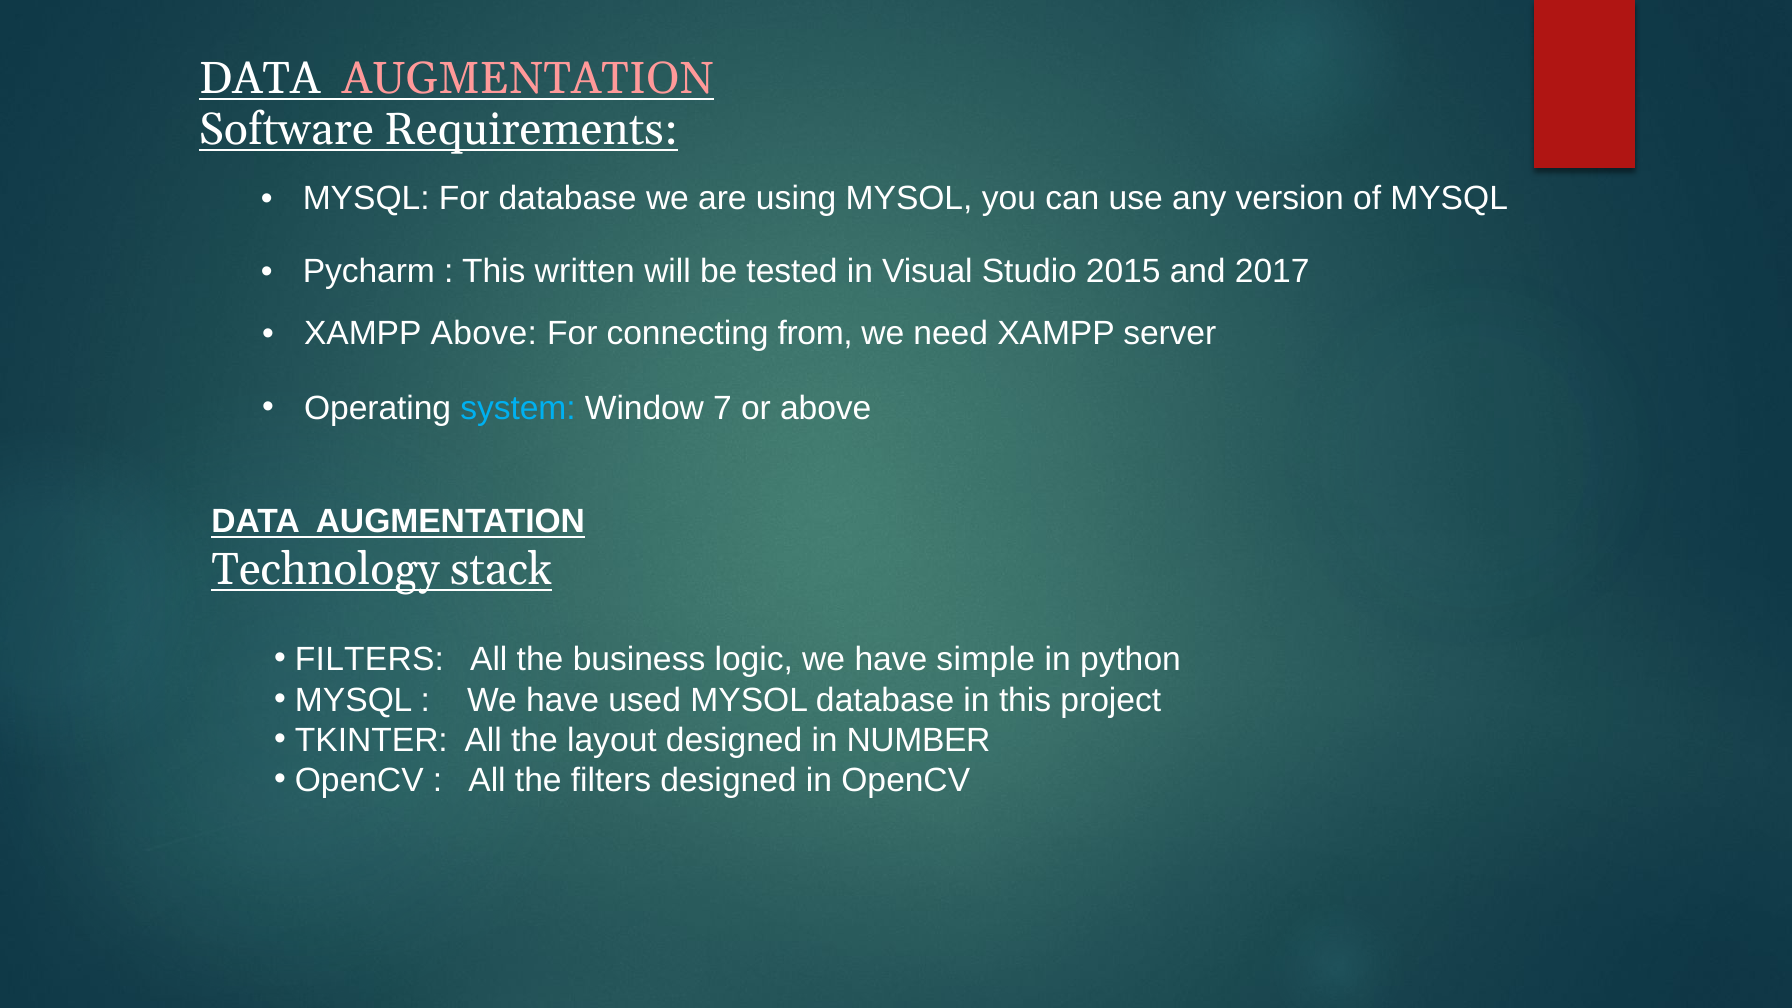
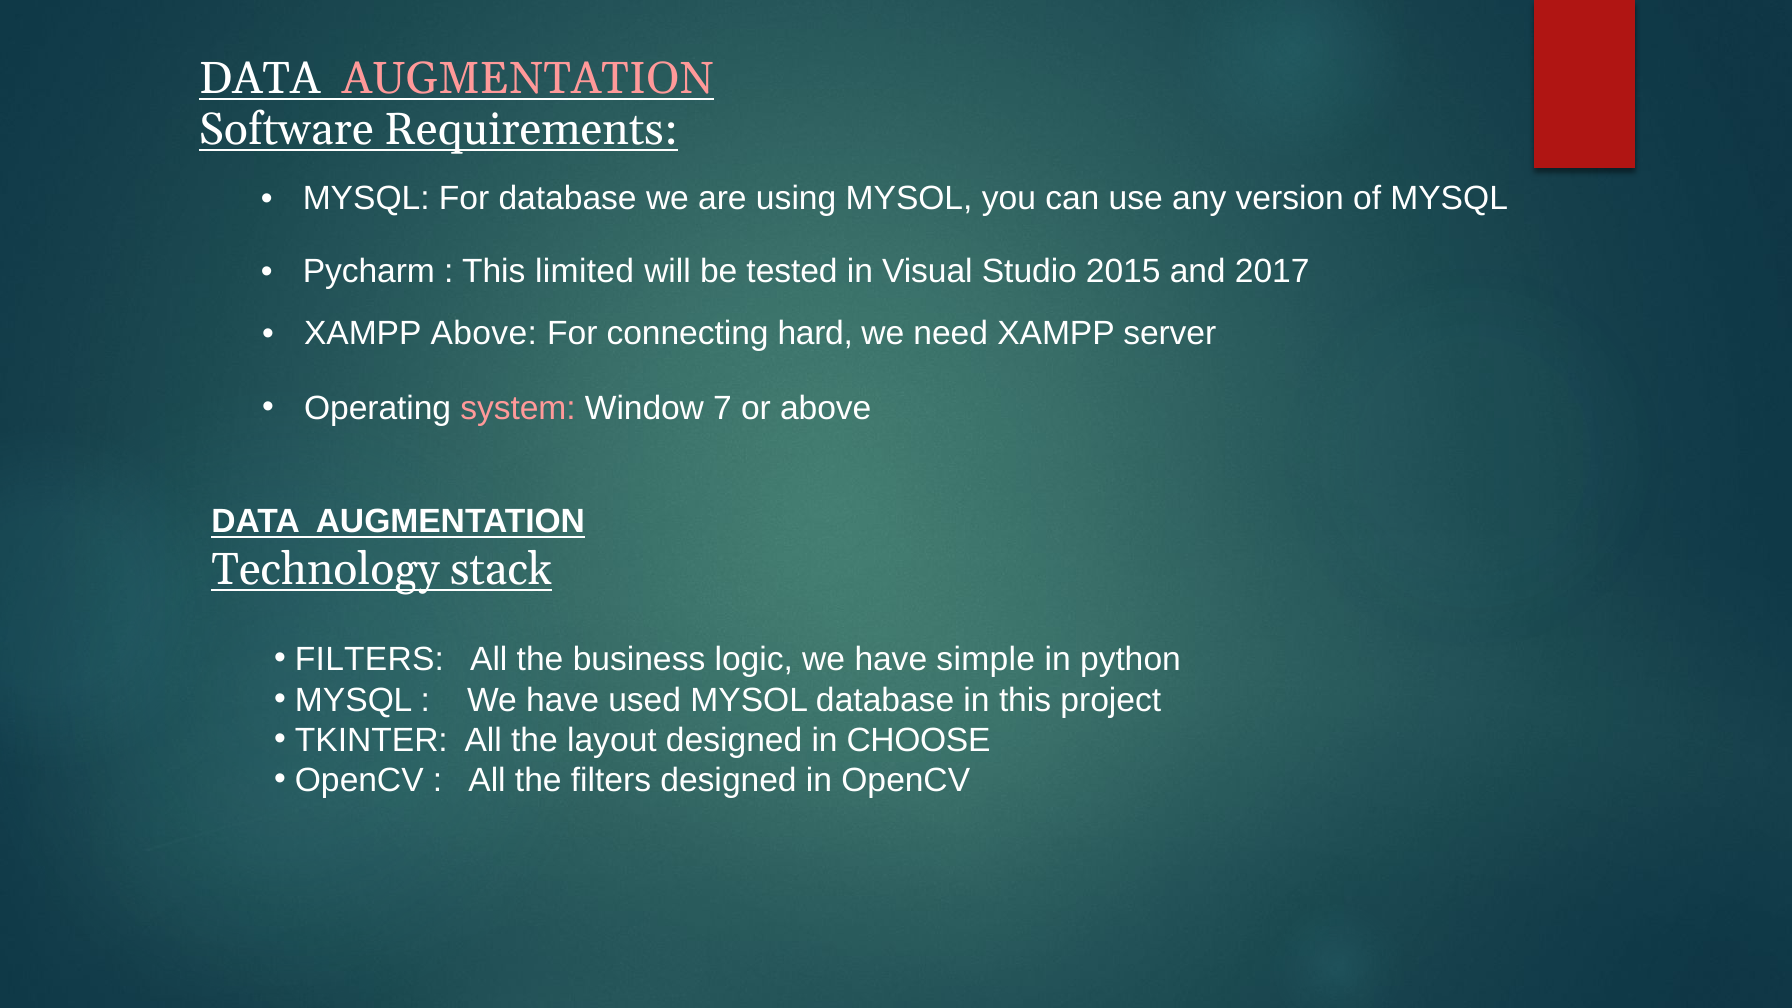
written: written -> limited
from: from -> hard
system colour: light blue -> pink
NUMBER: NUMBER -> CHOOSE
